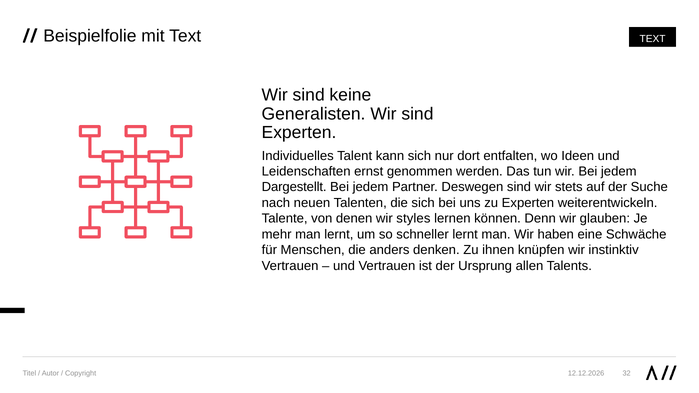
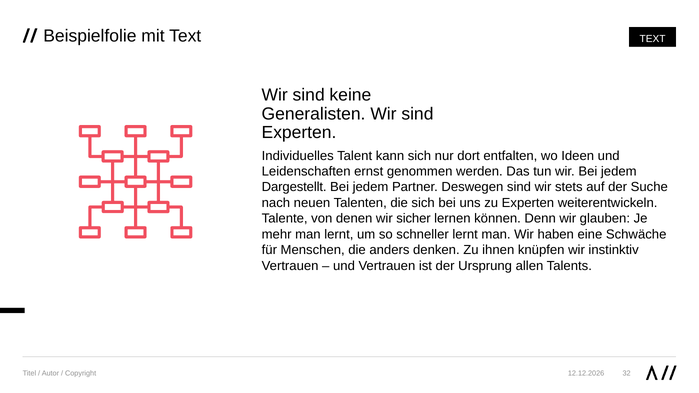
styles: styles -> sicher
